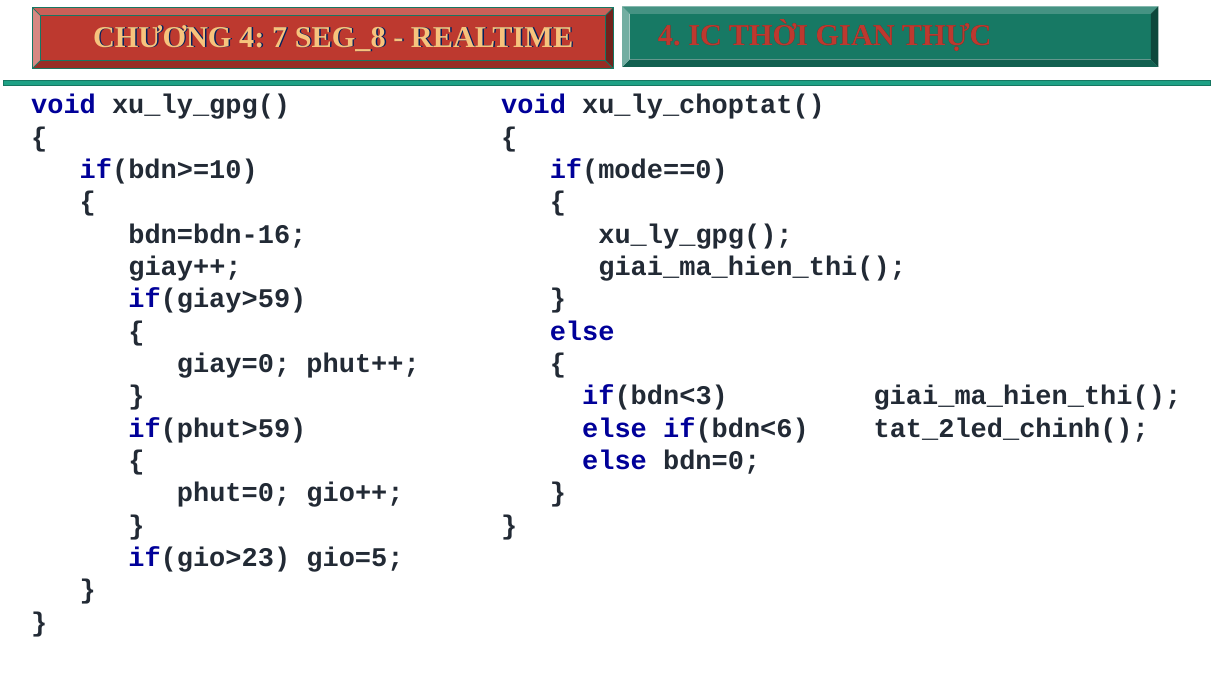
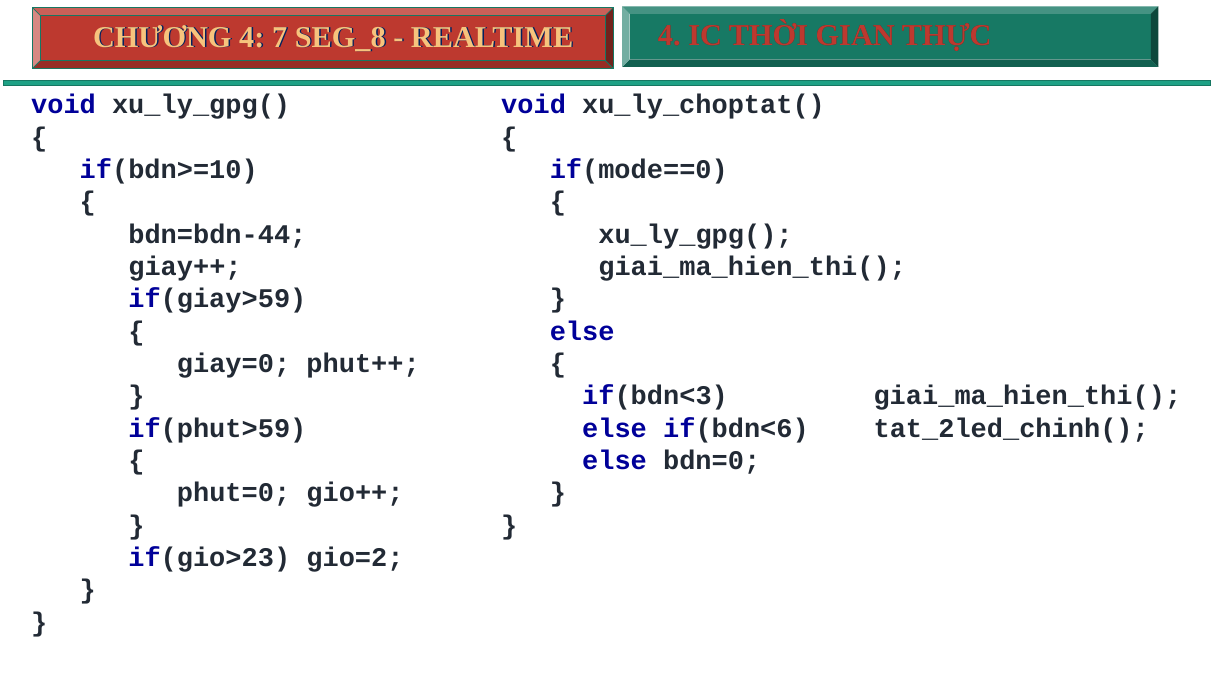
bdn=bdn-16: bdn=bdn-16 -> bdn=bdn-44
gio=5: gio=5 -> gio=2
